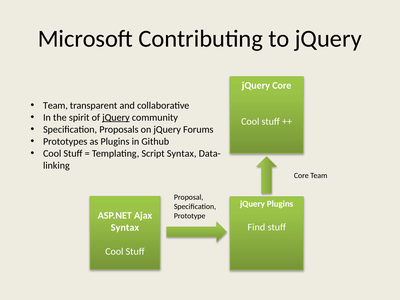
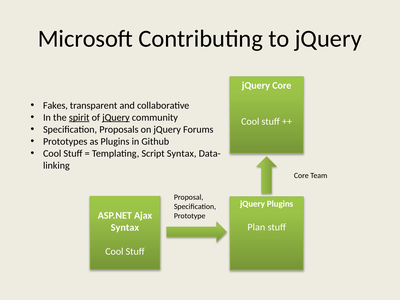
Team at (55, 105): Team -> Fakes
spirit underline: none -> present
Find: Find -> Plan
